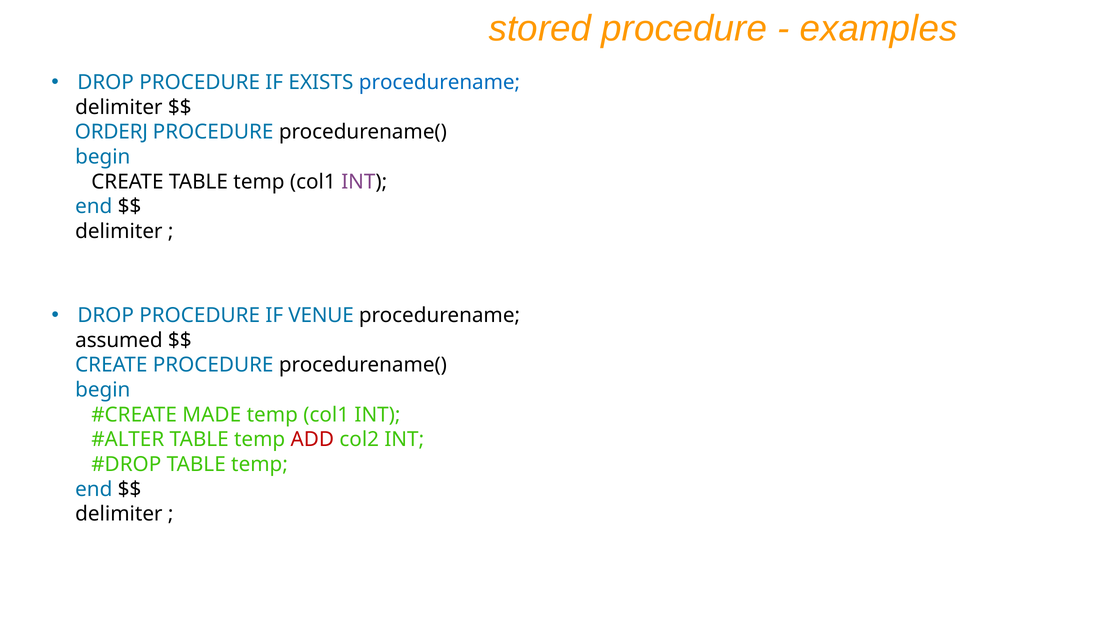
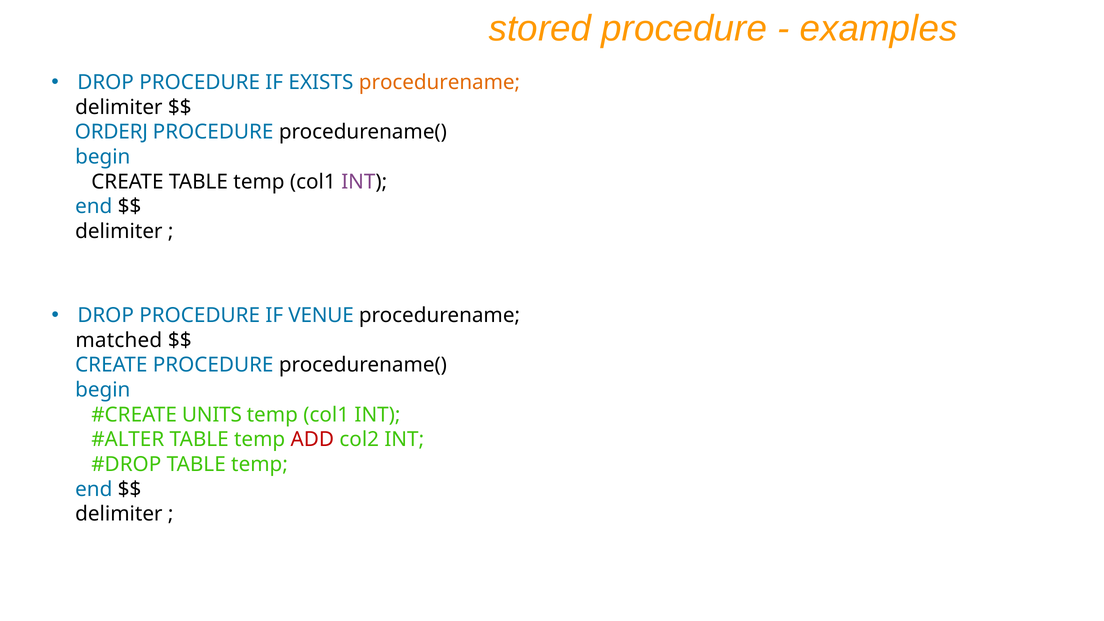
procedurename at (439, 82) colour: blue -> orange
assumed: assumed -> matched
MADE: MADE -> UNITS
